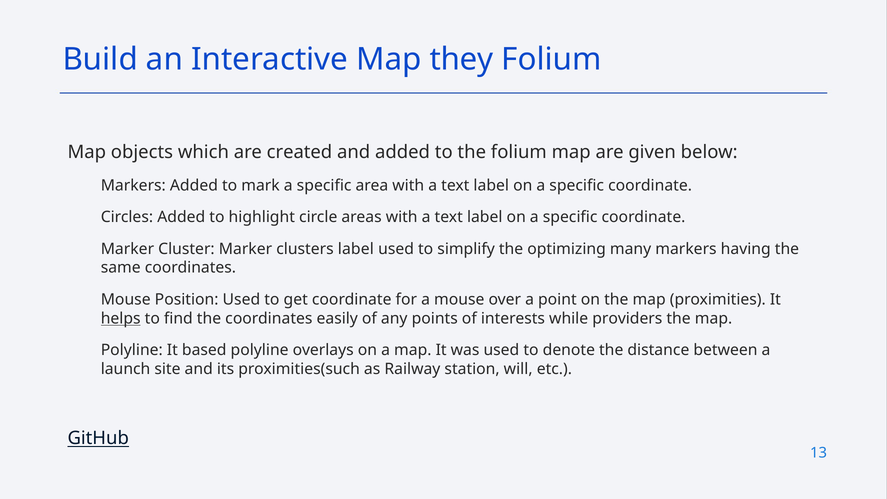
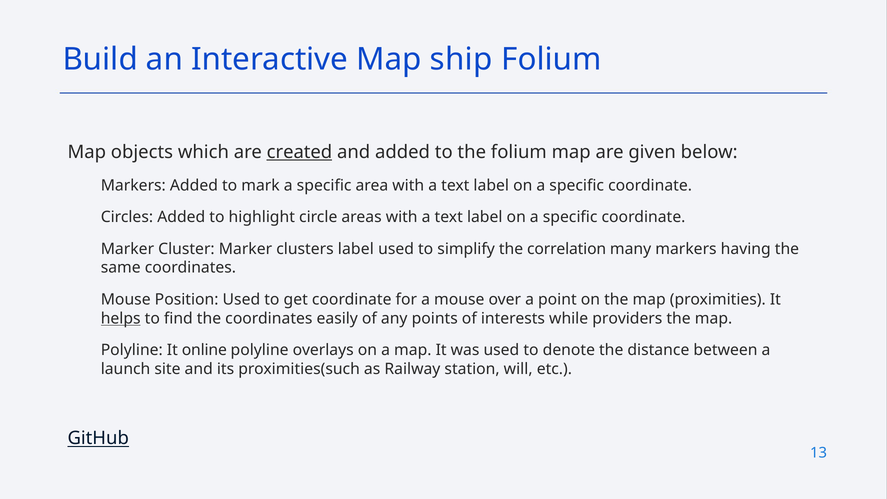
they: they -> ship
created underline: none -> present
optimizing: optimizing -> correlation
based: based -> online
